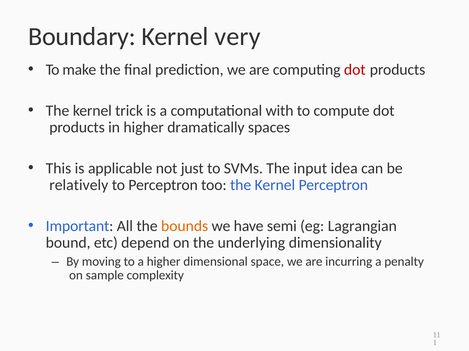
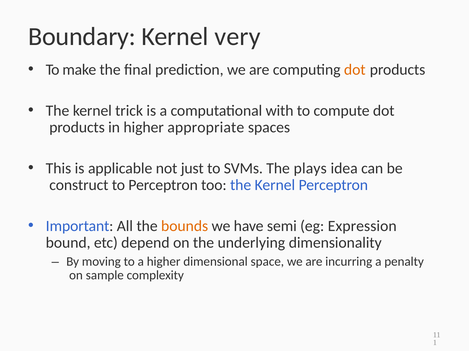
dot at (355, 70) colour: red -> orange
dramatically: dramatically -> appropriate
input: input -> plays
relatively: relatively -> construct
Lagrangian: Lagrangian -> Expression
